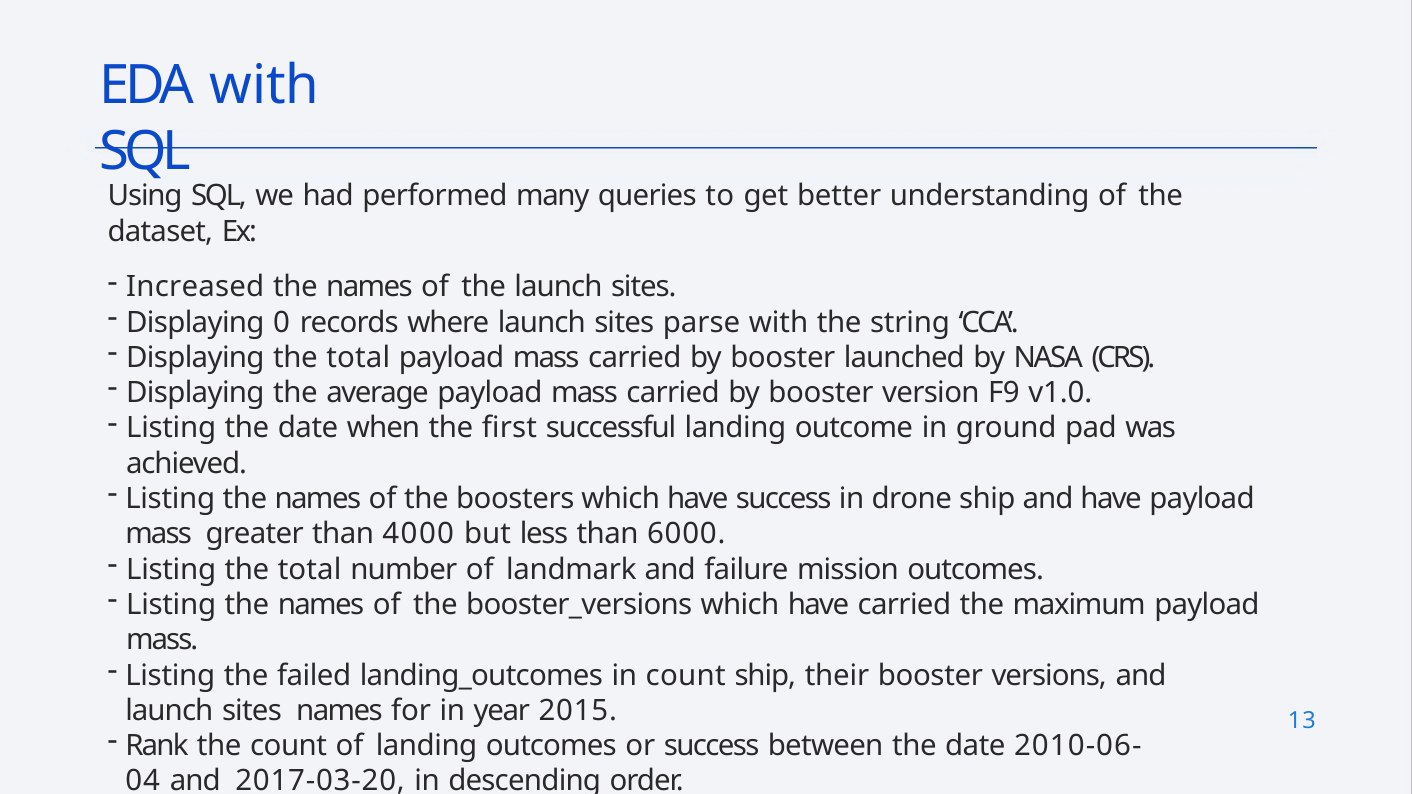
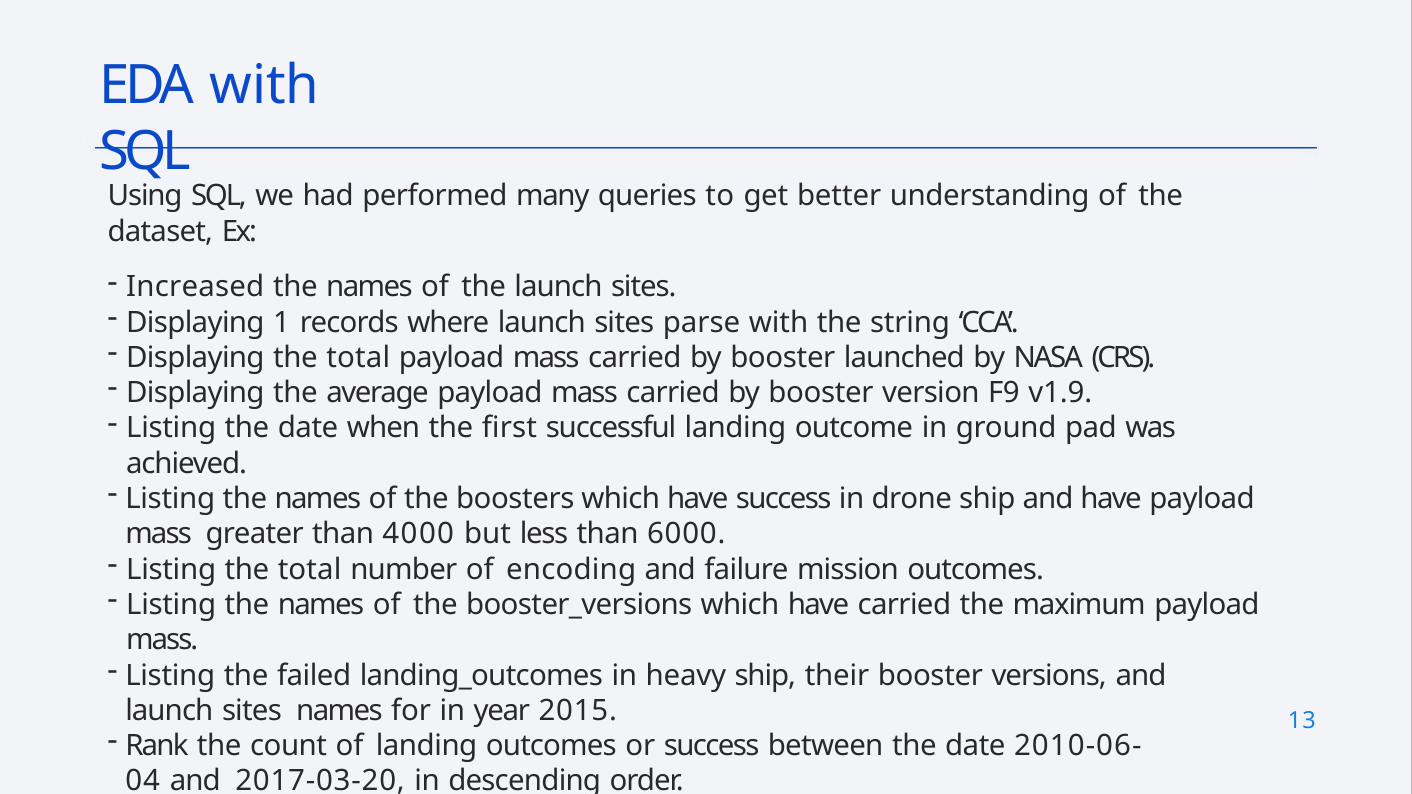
0: 0 -> 1
v1.0: v1.0 -> v1.9
landmark: landmark -> encoding
in count: count -> heavy
